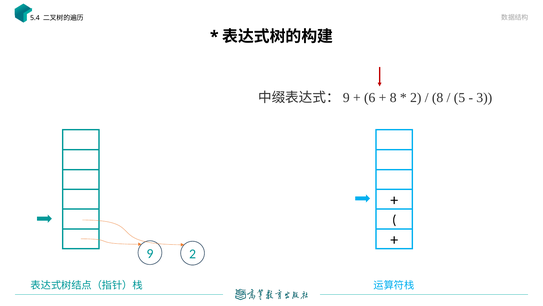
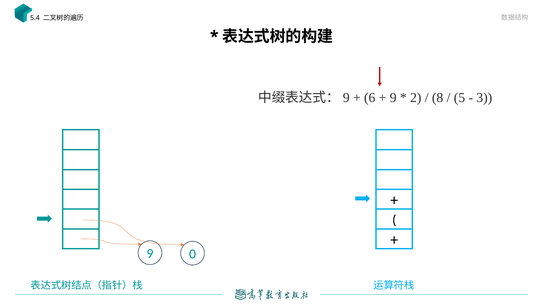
8 at (393, 97): 8 -> 9
9 2: 2 -> 0
